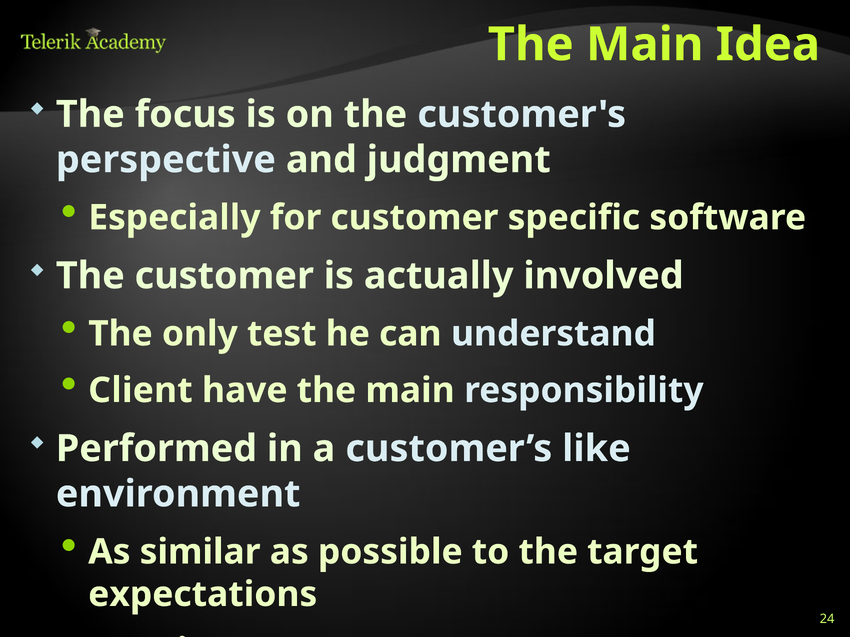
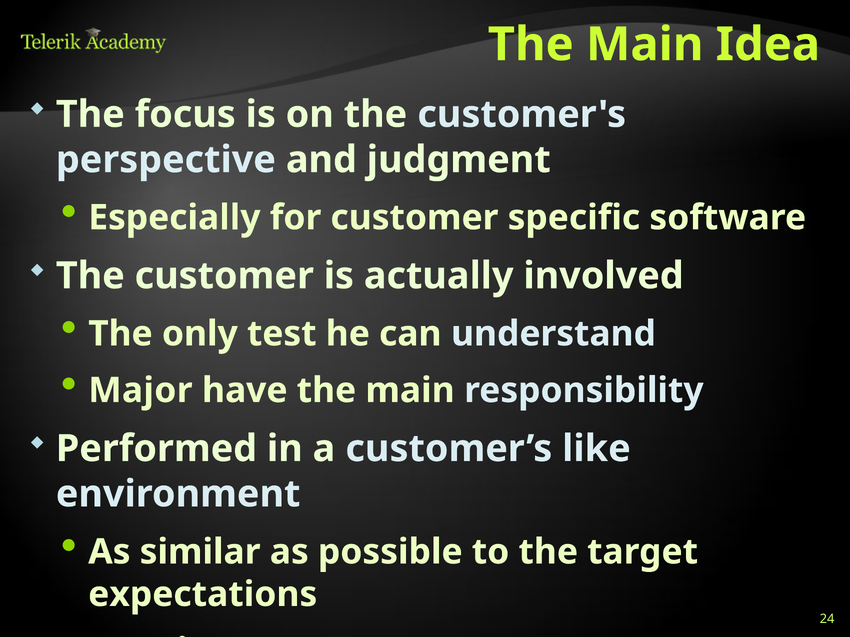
Client: Client -> Major
